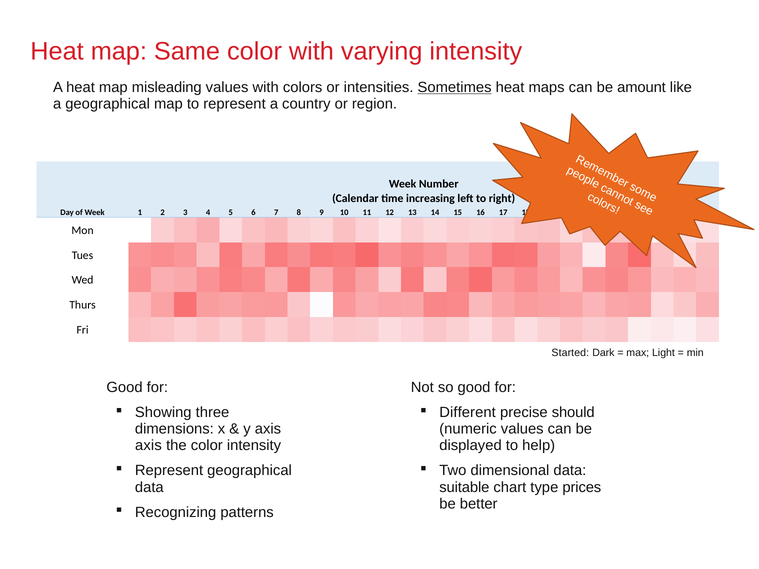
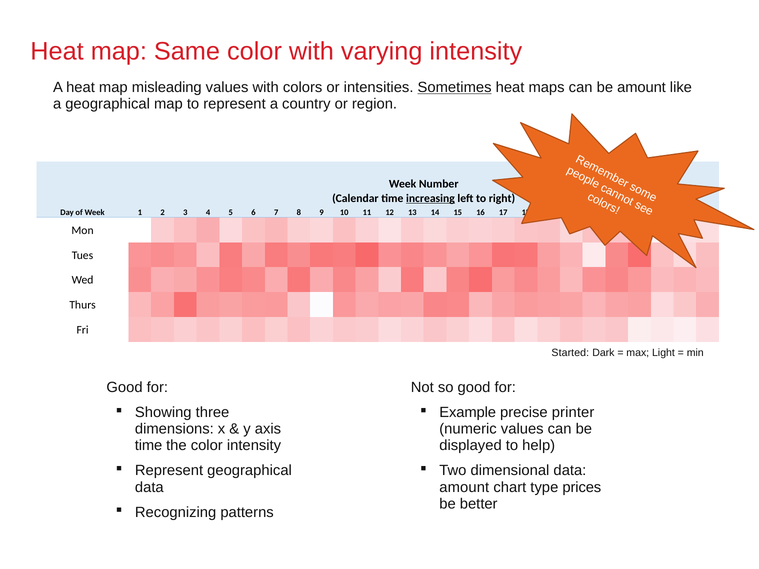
increasing underline: none -> present
Different: Different -> Example
should: should -> printer
axis at (148, 446): axis -> time
suitable at (464, 487): suitable -> amount
